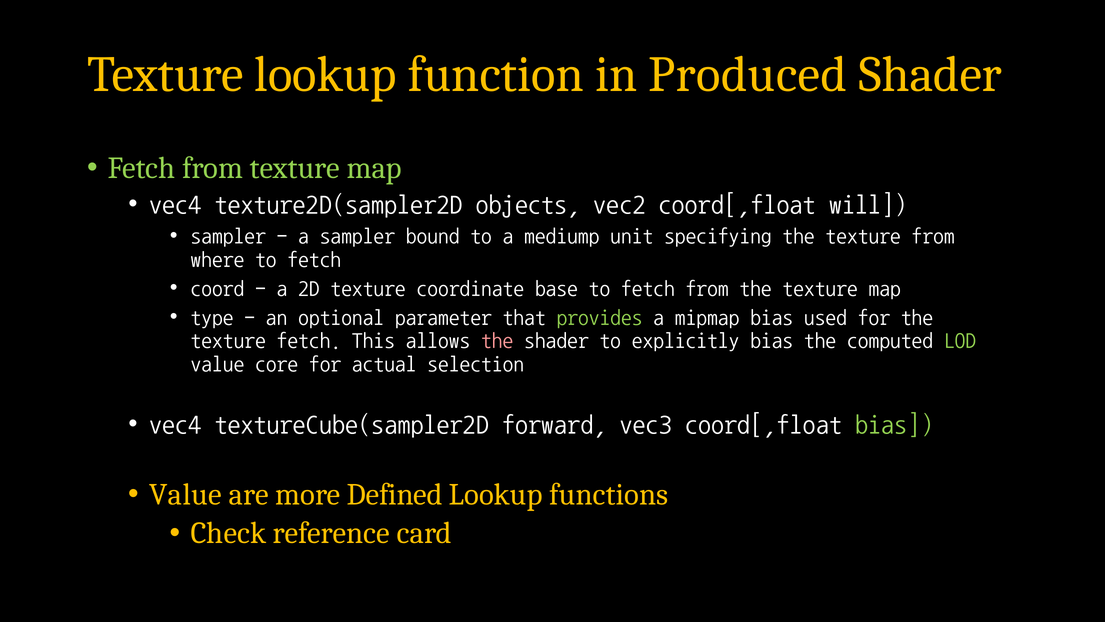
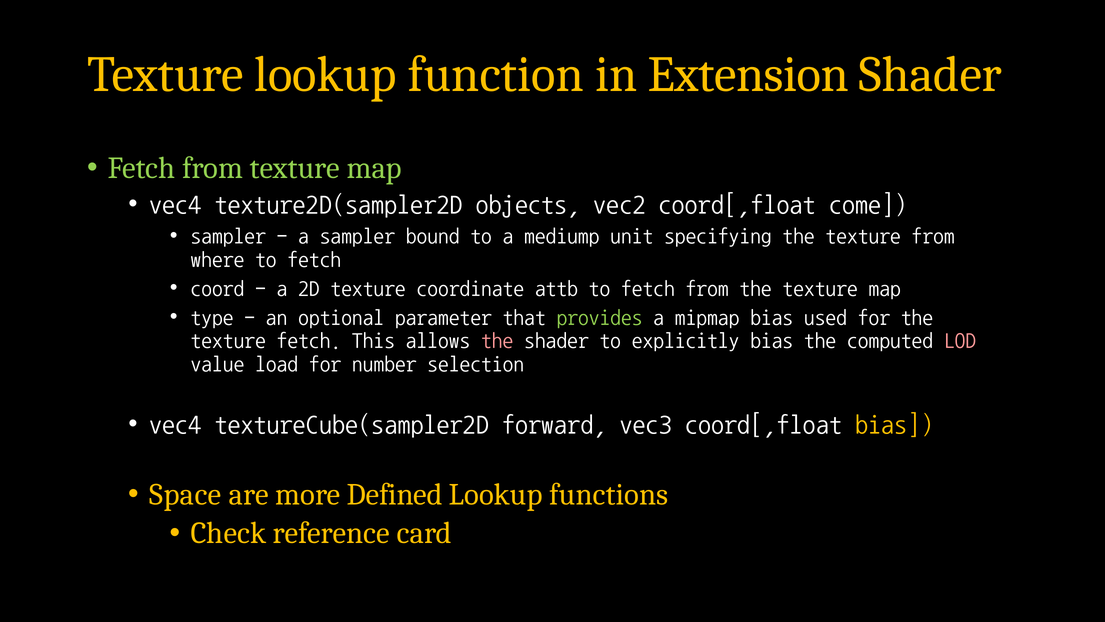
Produced: Produced -> Extension
will: will -> come
base: base -> attb
LOD colour: light green -> pink
core: core -> load
actual: actual -> number
bias at (894, 424) colour: light green -> yellow
Value at (185, 494): Value -> Space
